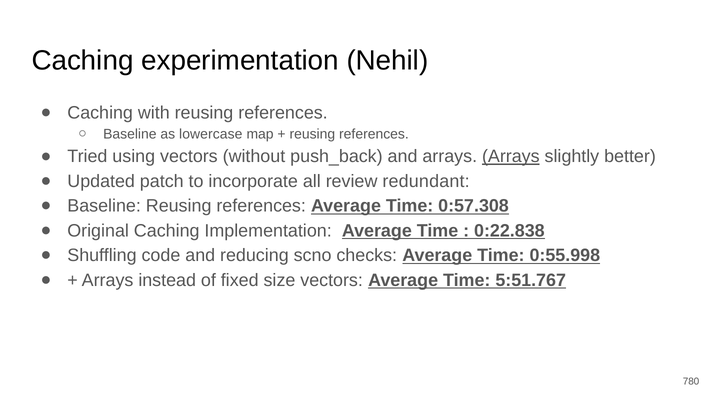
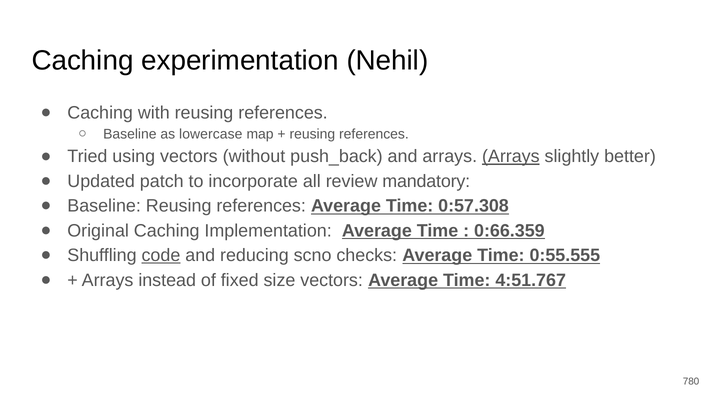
redundant: redundant -> mandatory
0:22.838: 0:22.838 -> 0:66.359
code underline: none -> present
0:55.998: 0:55.998 -> 0:55.555
5:51.767: 5:51.767 -> 4:51.767
